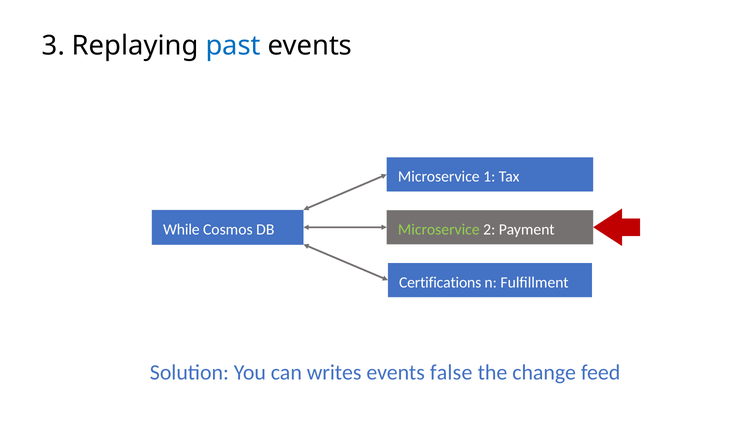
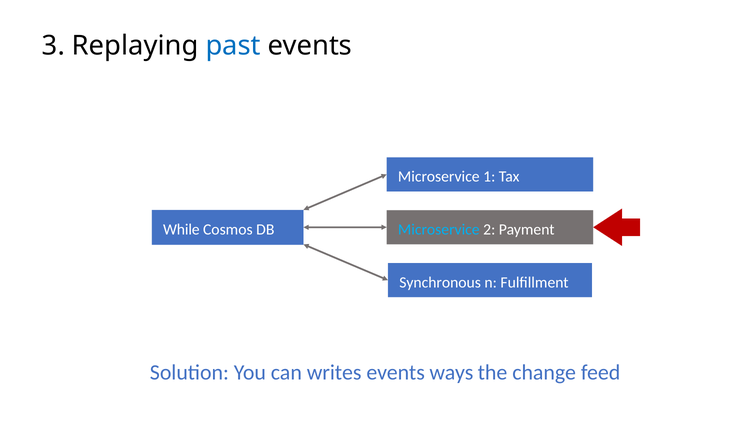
Microservice at (439, 229) colour: light green -> light blue
Certifications: Certifications -> Synchronous
false: false -> ways
